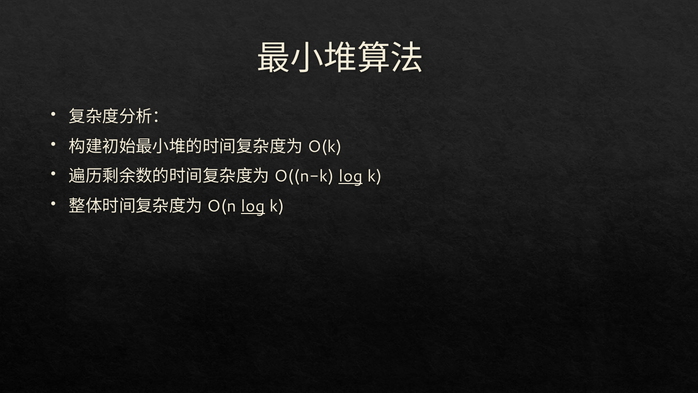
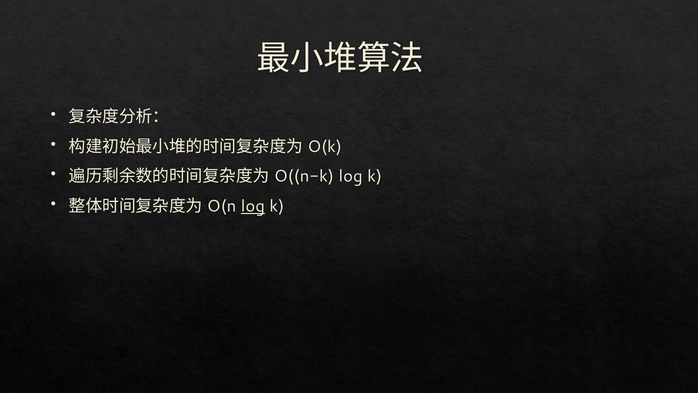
log at (351, 176) underline: present -> none
